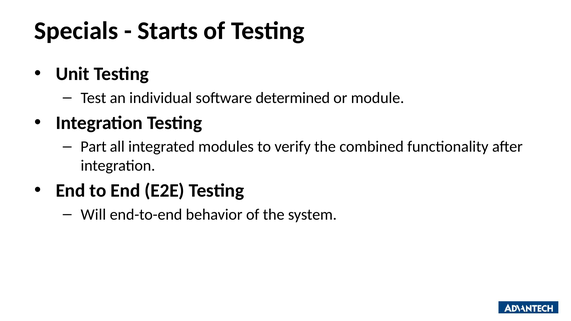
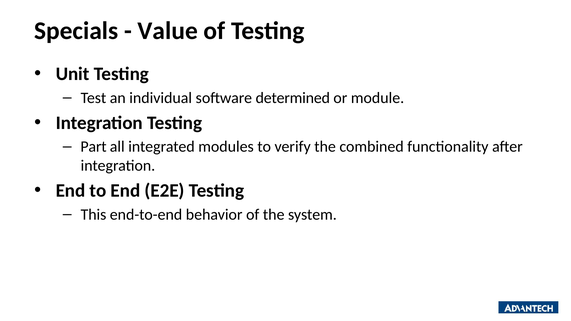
Starts: Starts -> Value
Will: Will -> This
